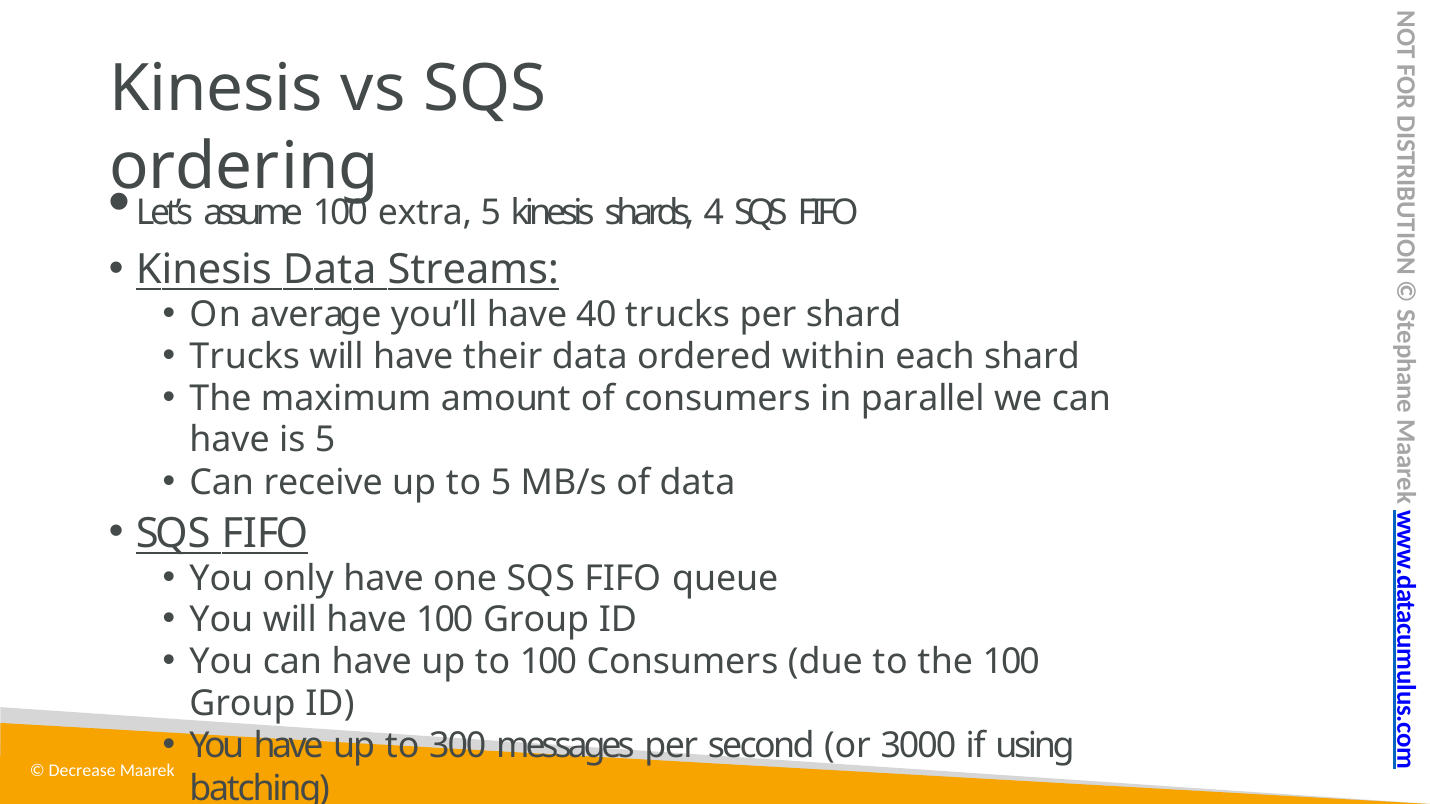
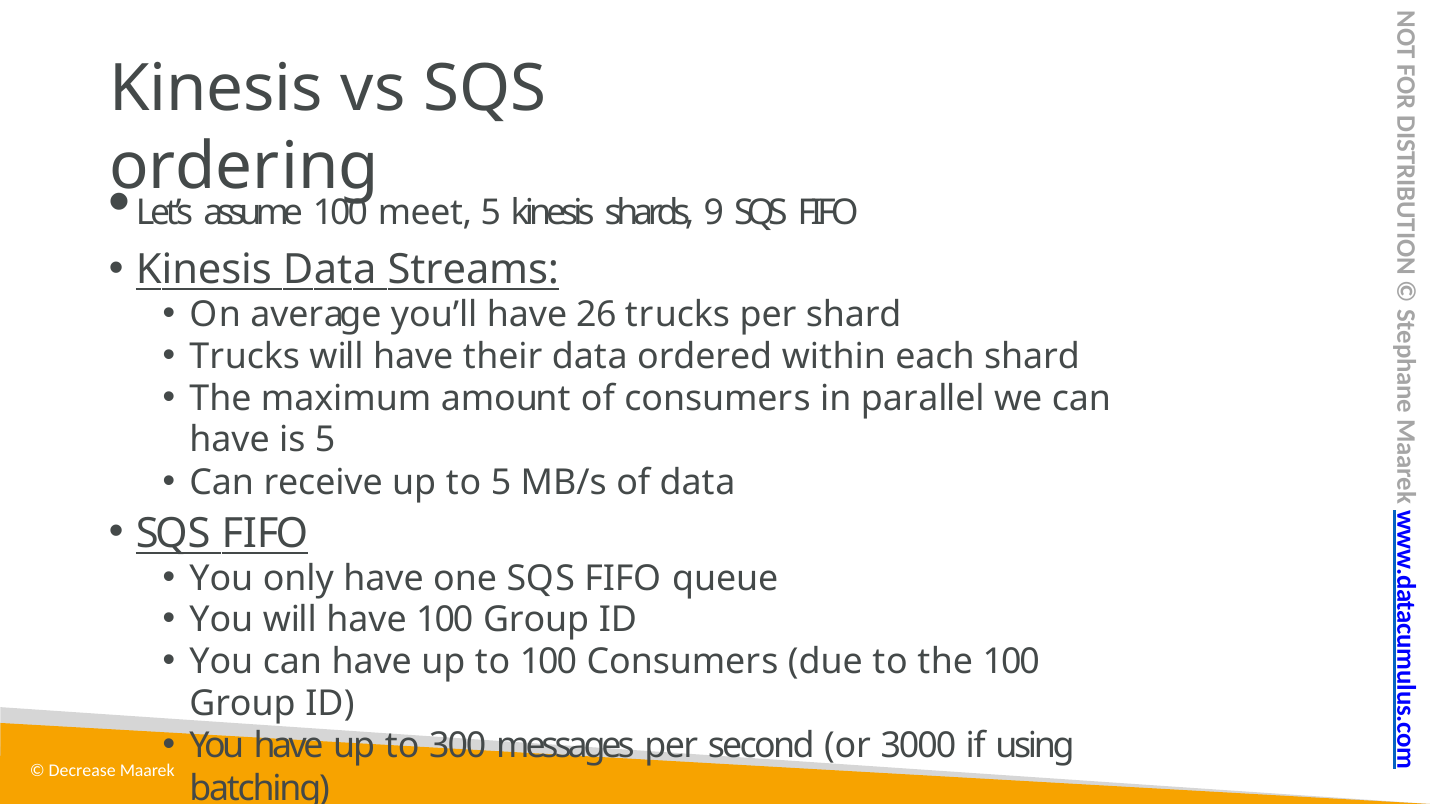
extra: extra -> meet
4: 4 -> 9
40: 40 -> 26
